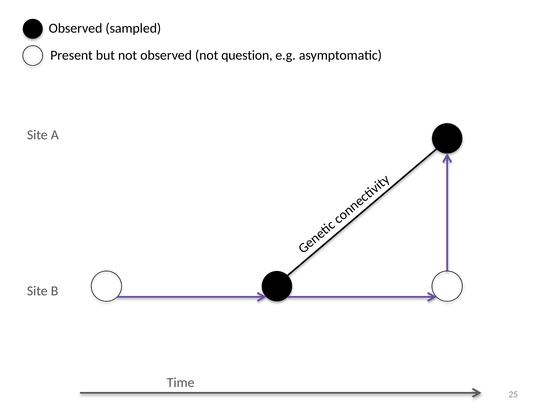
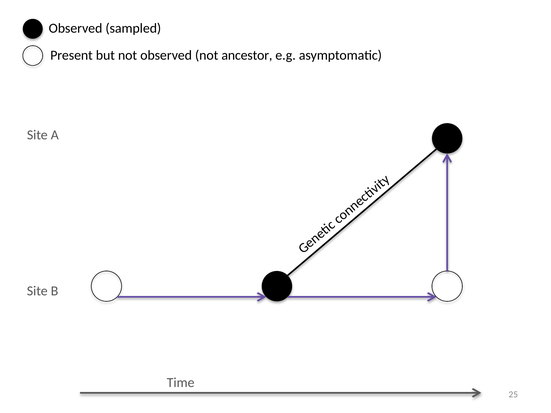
question: question -> ancestor
